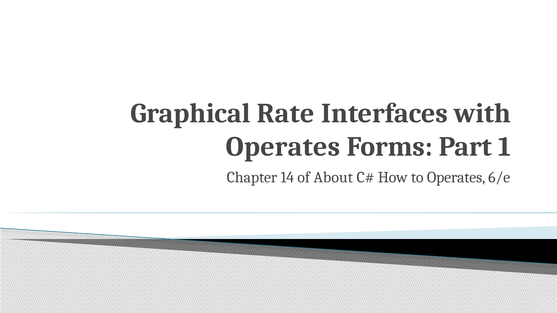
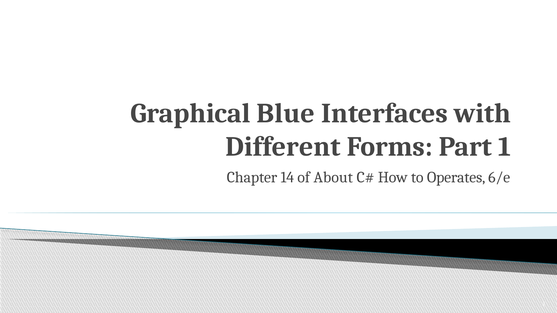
Rate: Rate -> Blue
Operates at (283, 147): Operates -> Different
